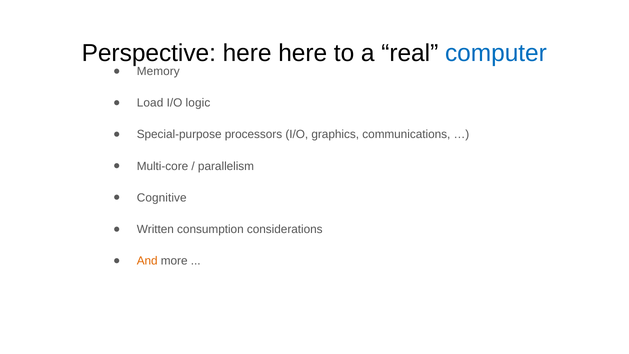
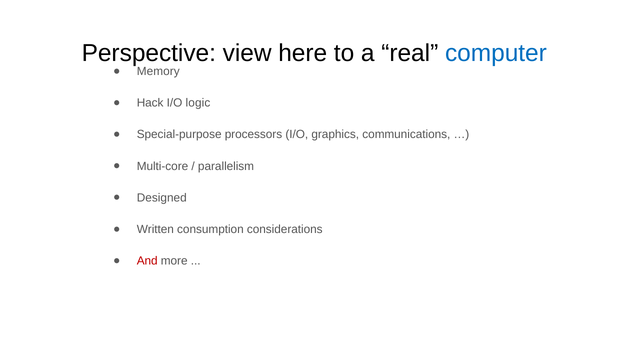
Perspective here: here -> view
Load: Load -> Hack
Cognitive: Cognitive -> Designed
And colour: orange -> red
